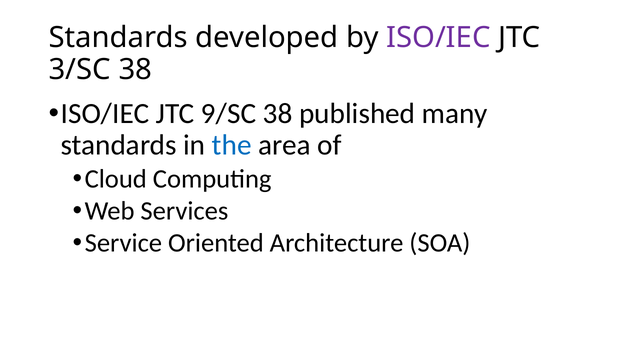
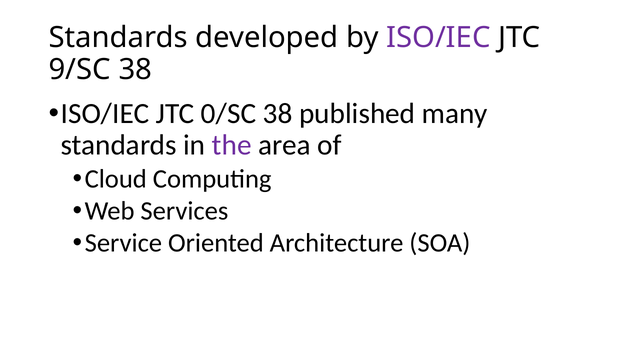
3/SC: 3/SC -> 9/SC
9/SC: 9/SC -> 0/SC
the colour: blue -> purple
